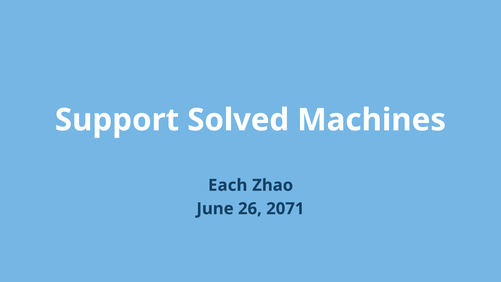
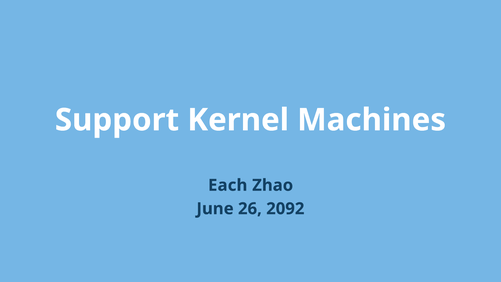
Solved: Solved -> Kernel
2071: 2071 -> 2092
